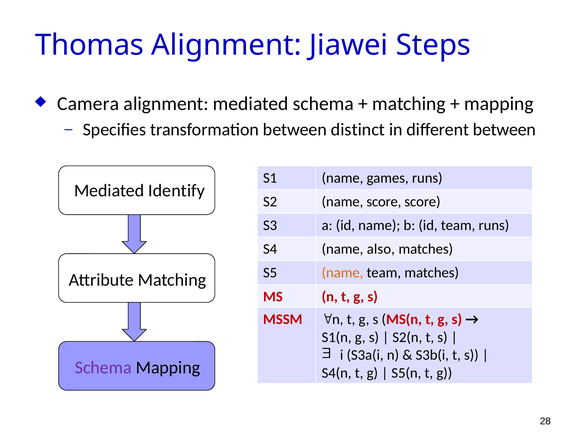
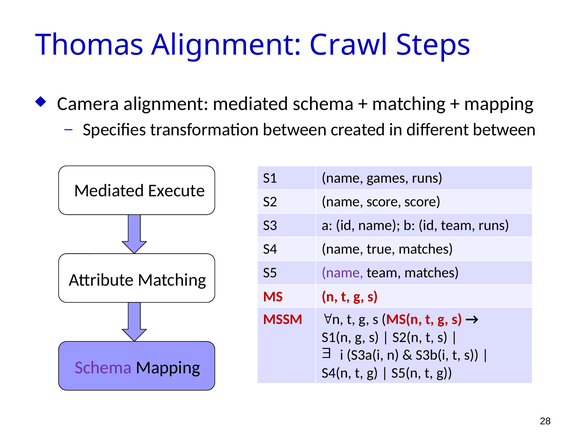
Jiawei: Jiawei -> Crawl
distinct: distinct -> created
Identify: Identify -> Execute
also: also -> true
name at (343, 273) colour: orange -> purple
